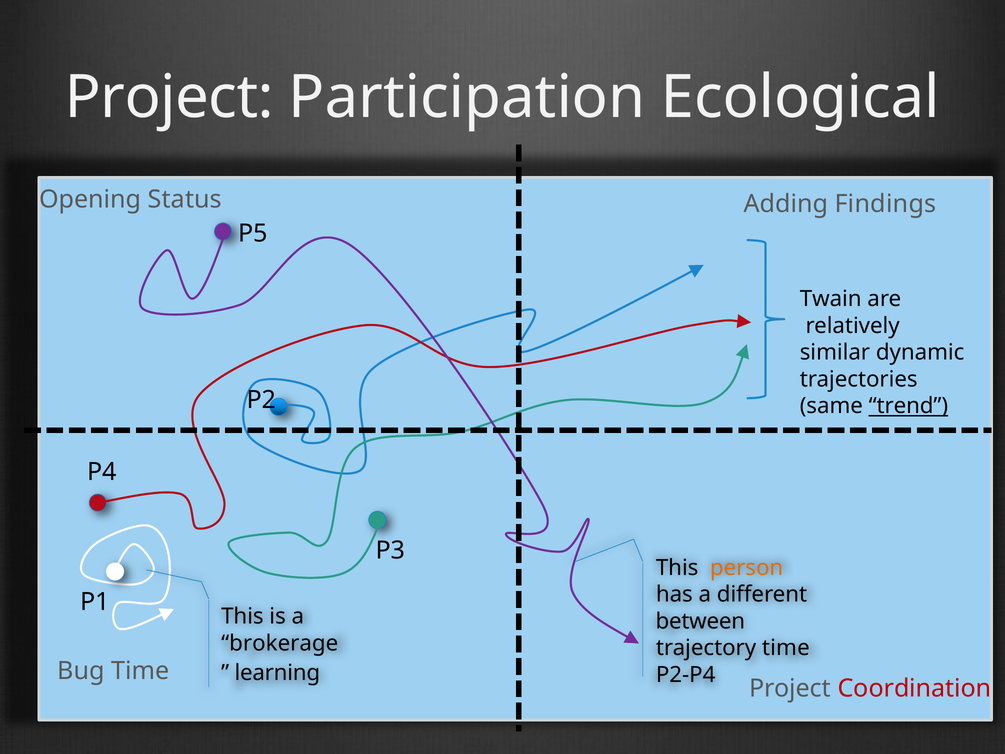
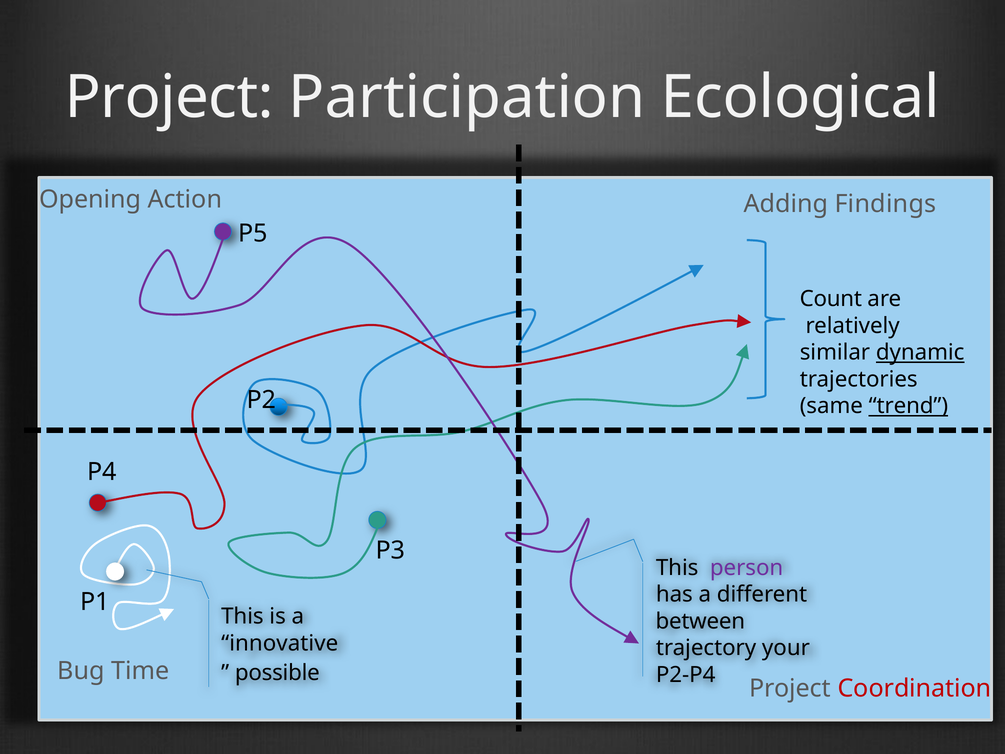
Status: Status -> Action
Twain: Twain -> Count
dynamic underline: none -> present
person colour: orange -> purple
brokerage: brokerage -> innovative
trajectory time: time -> your
learning: learning -> possible
